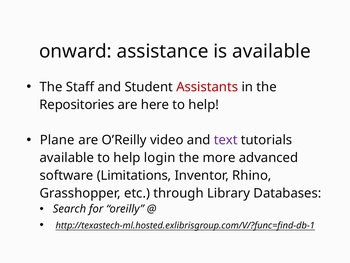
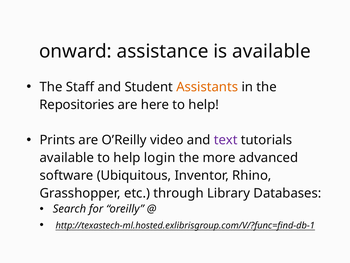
Assistants colour: red -> orange
Plane: Plane -> Prints
Limitations: Limitations -> Ubiquitous
